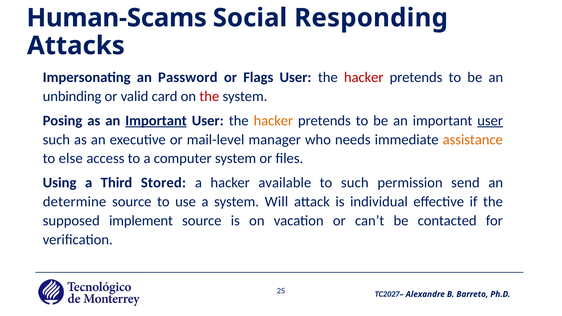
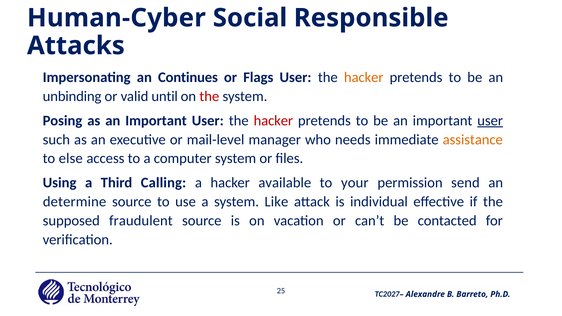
Human-Scams: Human-Scams -> Human-Cyber
Responding: Responding -> Responsible
Password: Password -> Continues
hacker at (364, 77) colour: red -> orange
card: card -> until
Important at (156, 121) underline: present -> none
hacker at (273, 121) colour: orange -> red
Stored: Stored -> Calling
to such: such -> your
Will: Will -> Like
implement: implement -> fraudulent
